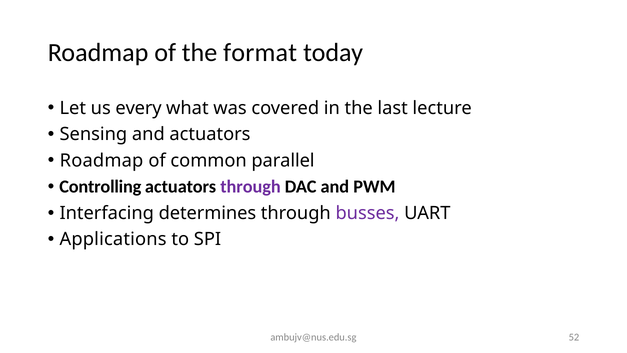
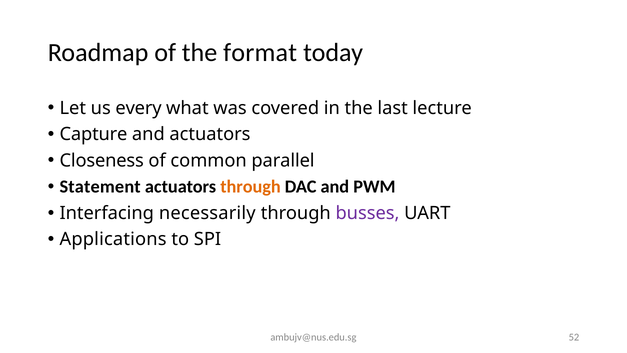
Sensing: Sensing -> Capture
Roadmap at (102, 160): Roadmap -> Closeness
Controlling: Controlling -> Statement
through at (251, 187) colour: purple -> orange
determines: determines -> necessarily
